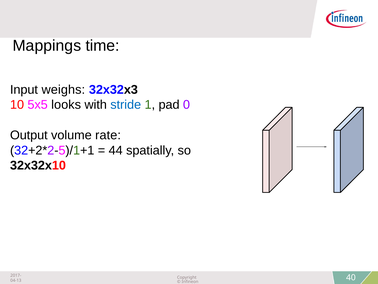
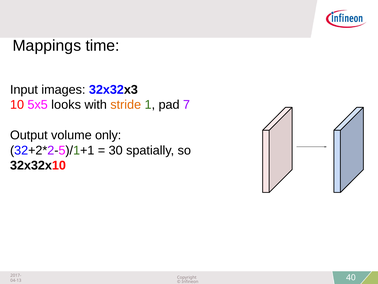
weighs: weighs -> images
stride colour: blue -> orange
0: 0 -> 7
rate: rate -> only
44: 44 -> 30
